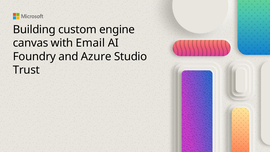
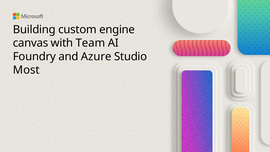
Email: Email -> Team
Trust: Trust -> Most
